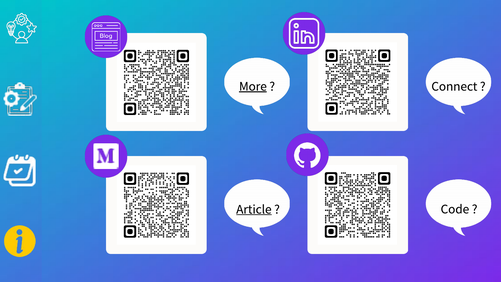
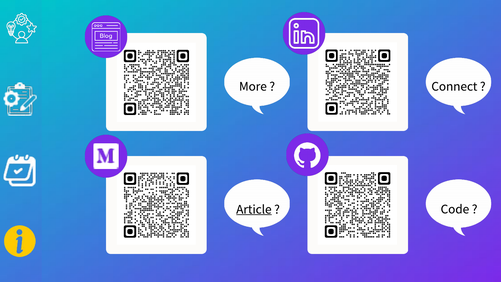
More underline: present -> none
